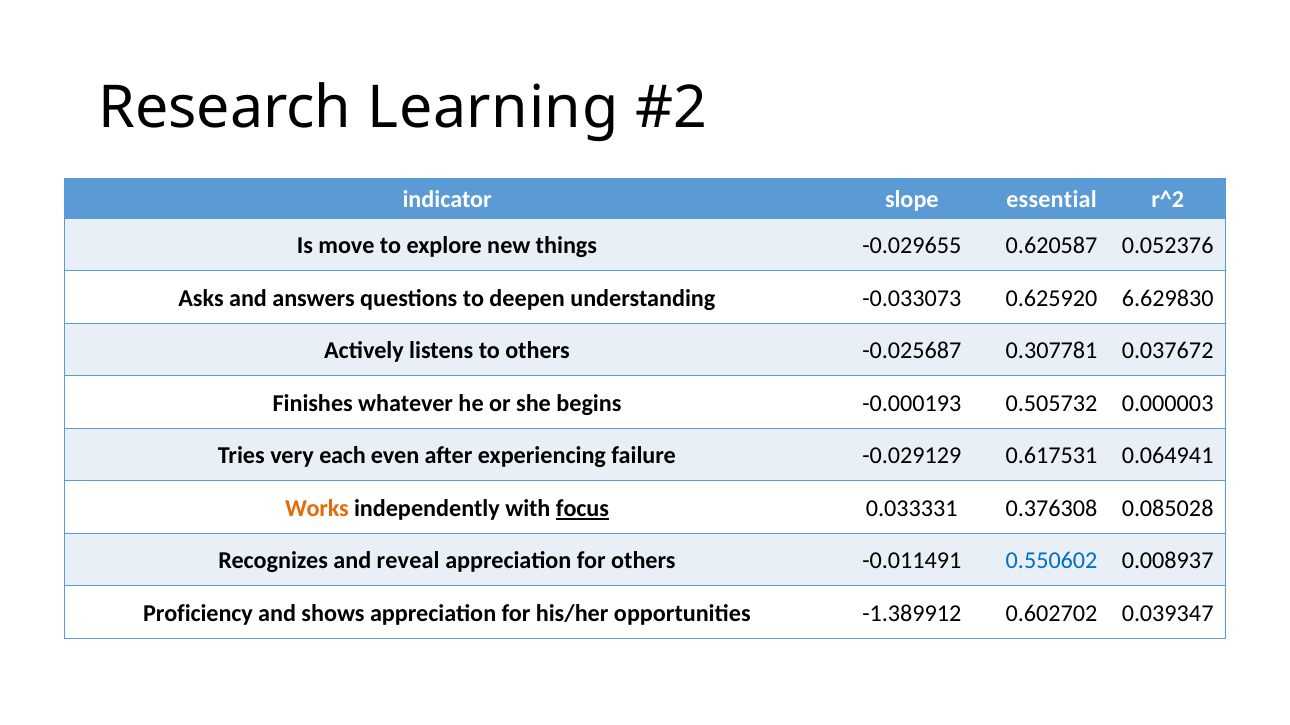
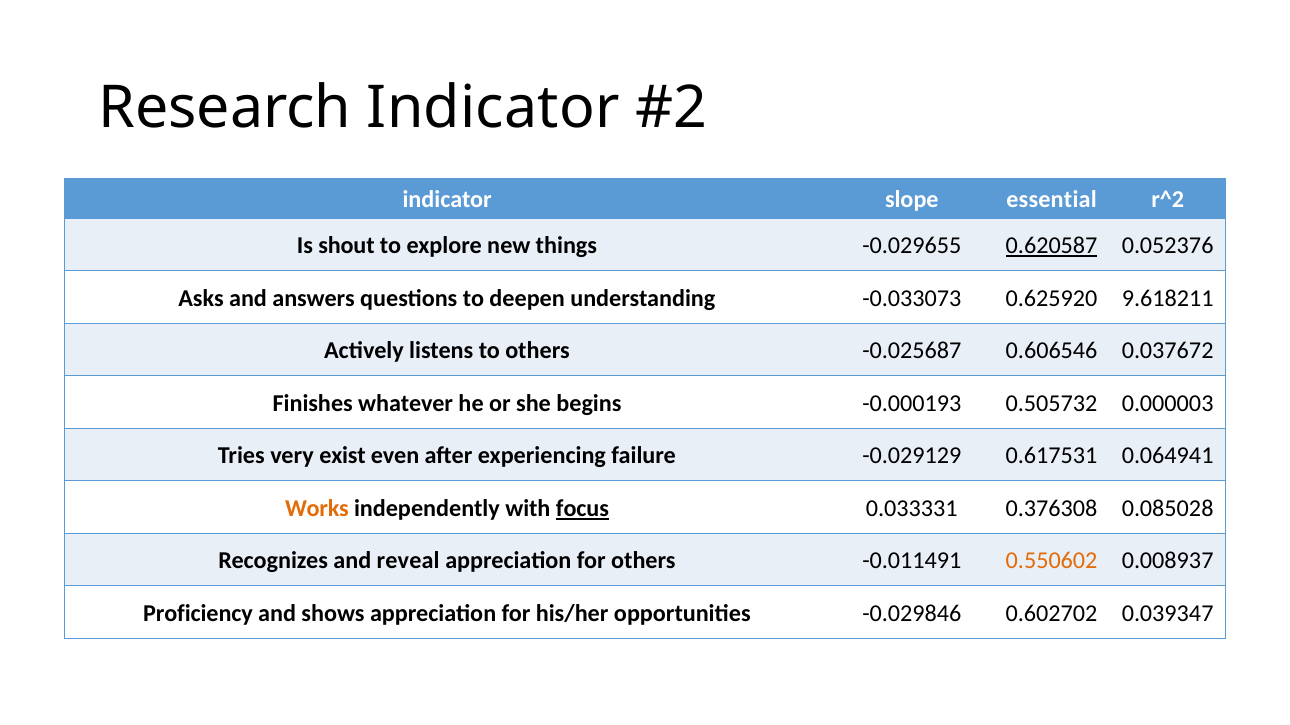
Research Learning: Learning -> Indicator
move: move -> shout
0.620587 underline: none -> present
6.629830: 6.629830 -> 9.618211
0.307781: 0.307781 -> 0.606546
each: each -> exist
0.550602 colour: blue -> orange
-1.389912: -1.389912 -> -0.029846
